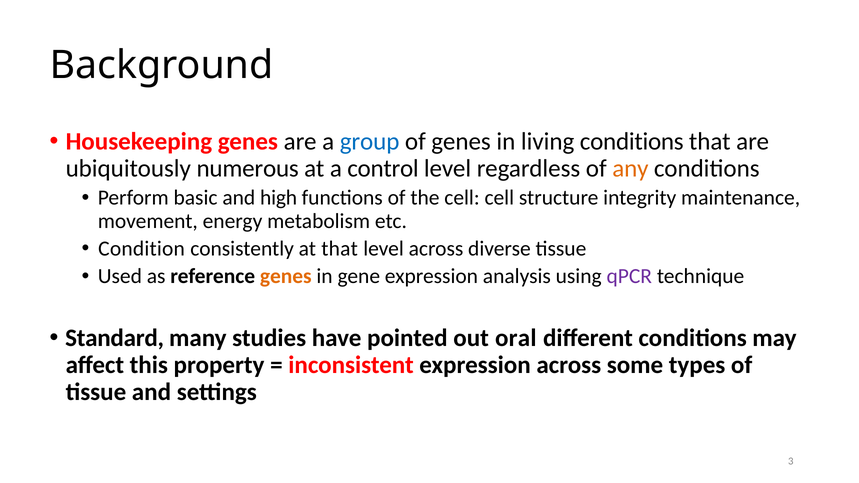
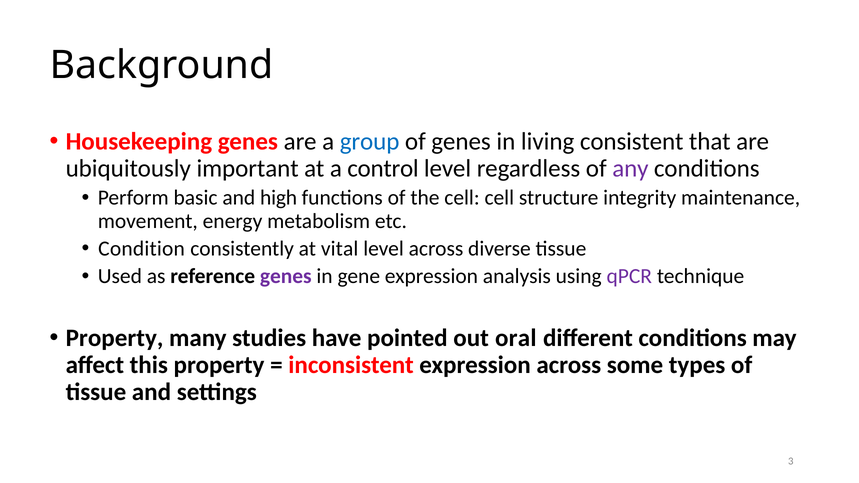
living conditions: conditions -> consistent
numerous: numerous -> important
any colour: orange -> purple
at that: that -> vital
genes at (286, 276) colour: orange -> purple
Standard at (115, 338): Standard -> Property
